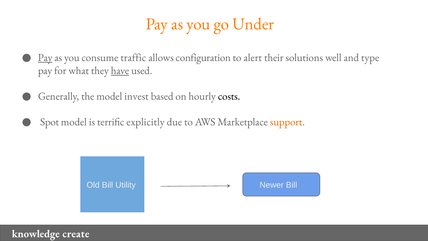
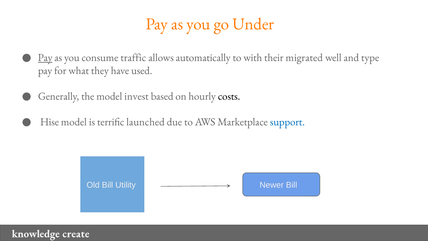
configuration: configuration -> automatically
alert: alert -> with
solutions: solutions -> migrated
have underline: present -> none
Spot: Spot -> Hise
explicitly: explicitly -> launched
support colour: orange -> blue
